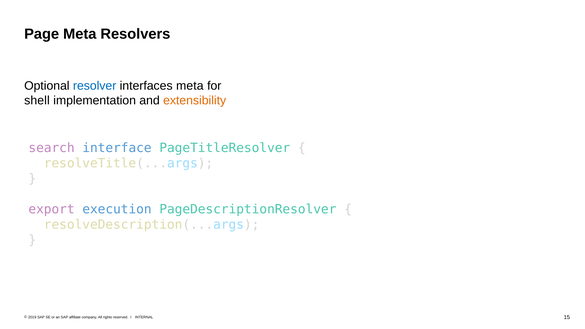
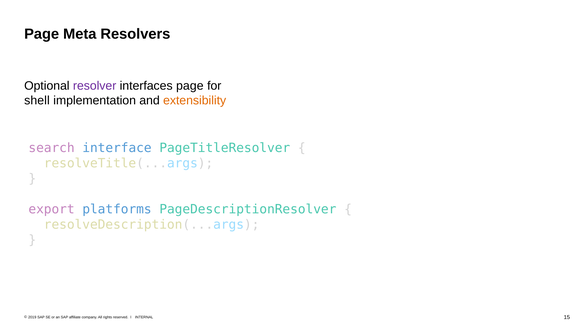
resolver colour: blue -> purple
interfaces meta: meta -> page
execution: execution -> platforms
